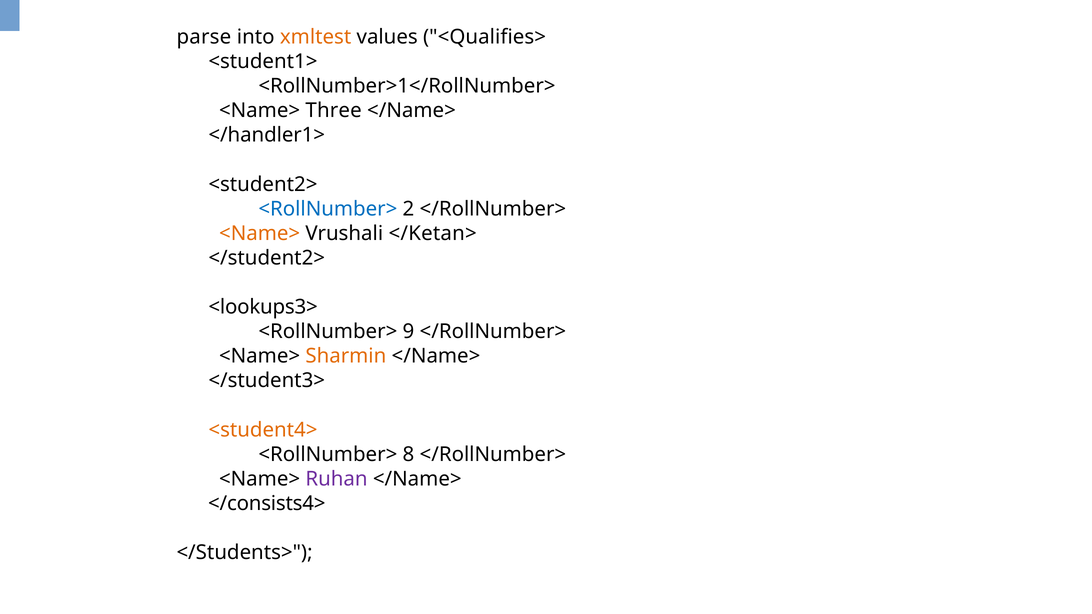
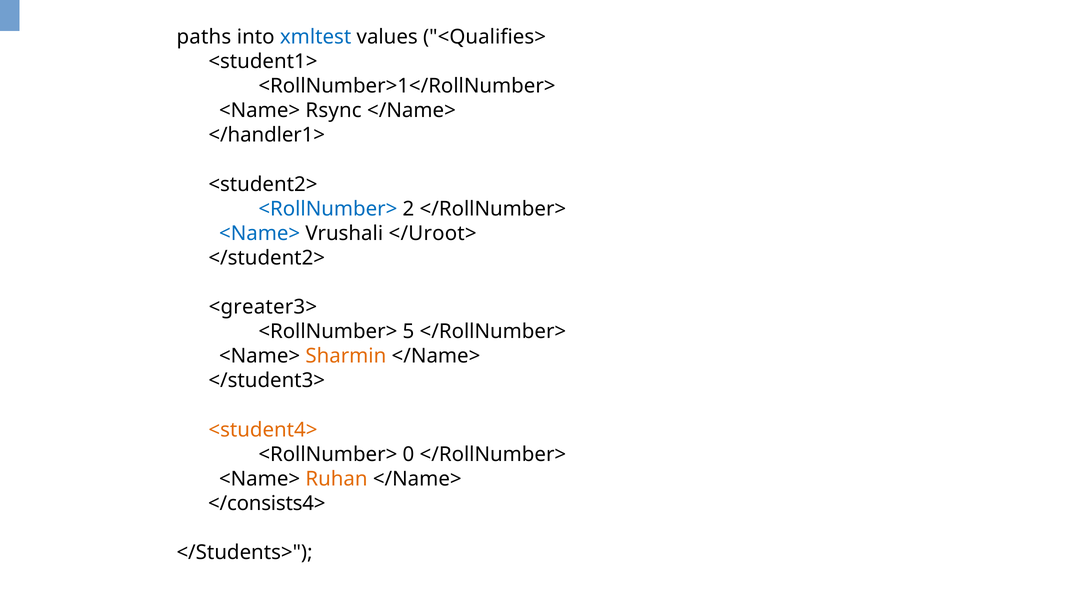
parse: parse -> paths
xmltest colour: orange -> blue
Three: Three -> Rsync
<Name> at (260, 233) colour: orange -> blue
</Ketan>: </Ketan> -> </Uroot>
<lookups3>: <lookups3> -> <greater3>
9: 9 -> 5
8: 8 -> 0
Ruhan colour: purple -> orange
